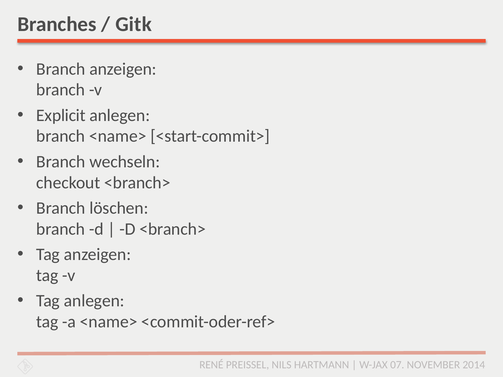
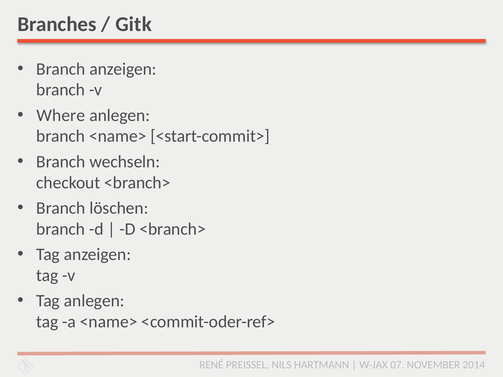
Explicit: Explicit -> Where
